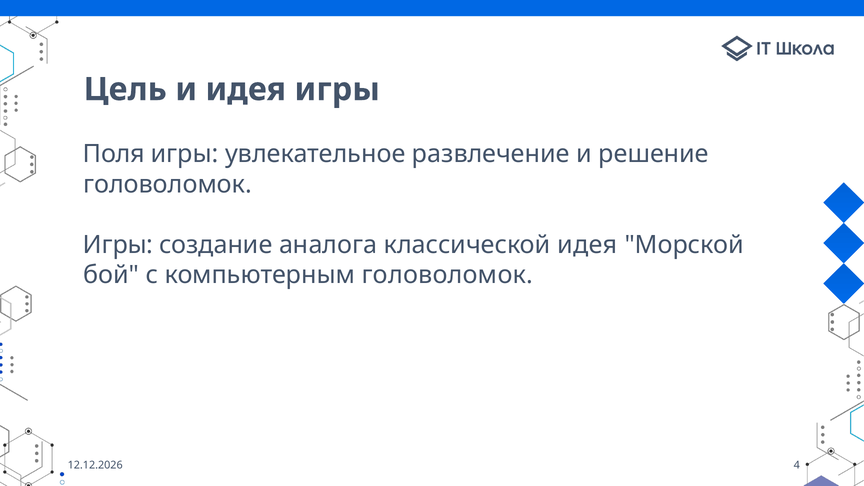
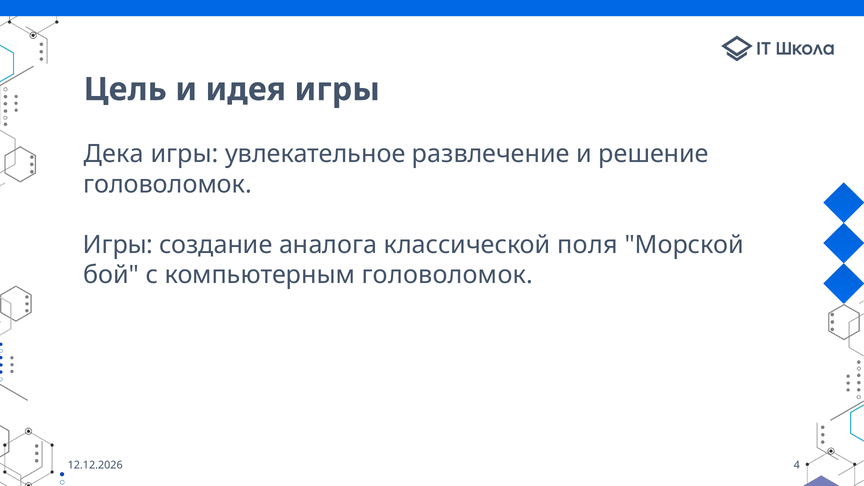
Поля: Поля -> Дека
классической идея: идея -> поля
